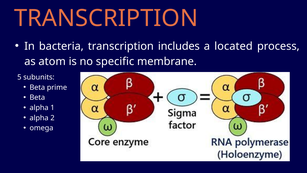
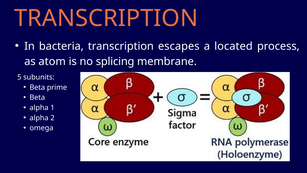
includes: includes -> escapes
specific: specific -> splicing
